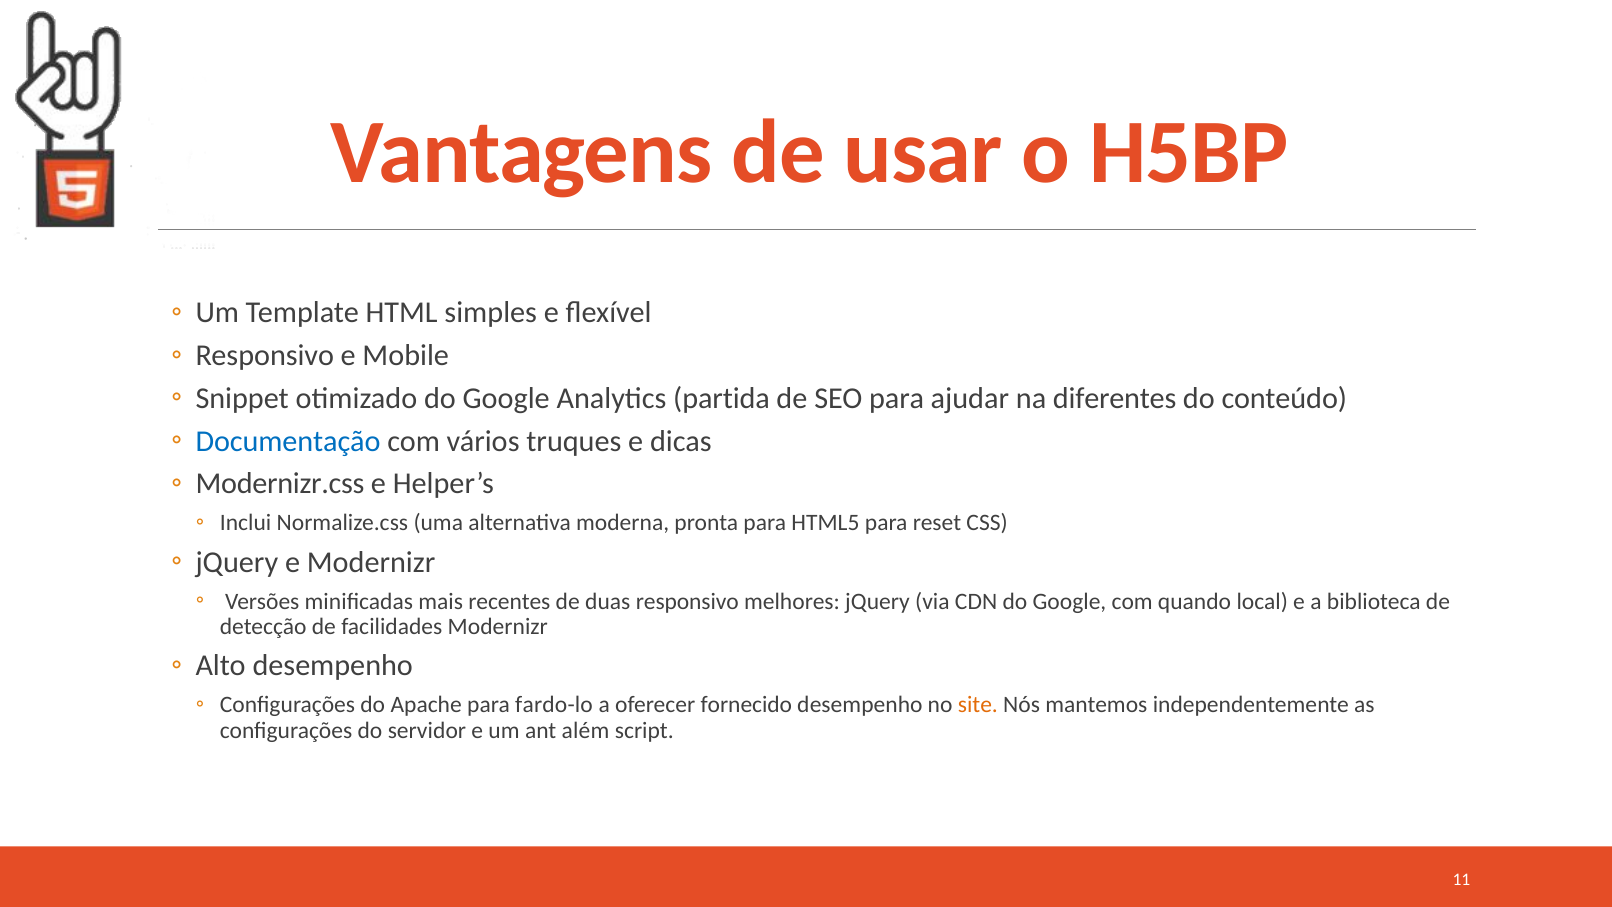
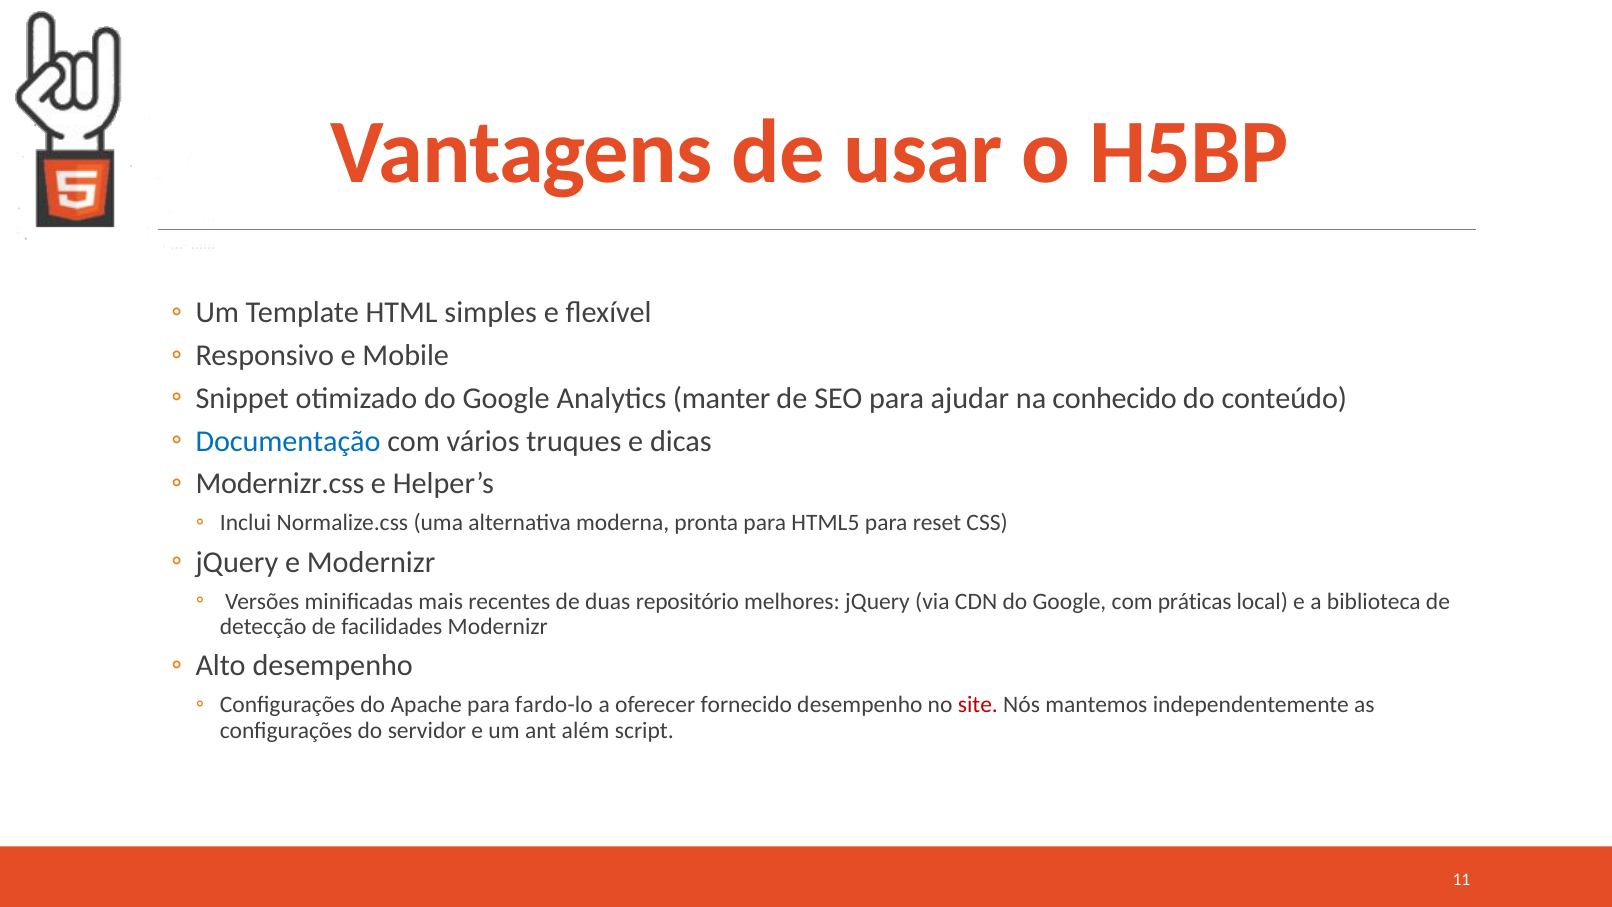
partida: partida -> manter
diferentes: diferentes -> conhecido
duas responsivo: responsivo -> repositório
quando: quando -> práticas
site colour: orange -> red
